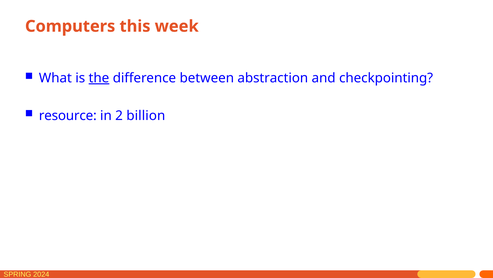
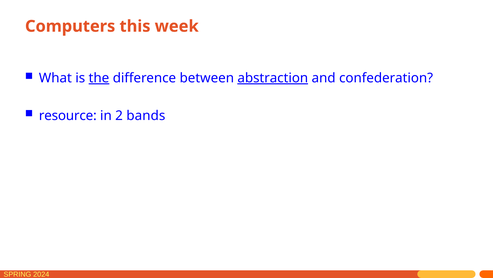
abstraction underline: none -> present
checkpointing: checkpointing -> confederation
billion: billion -> bands
